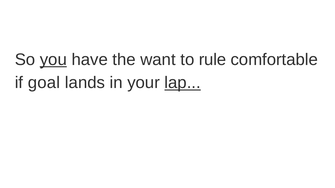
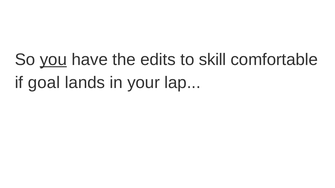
want: want -> edits
rule: rule -> skill
lap underline: present -> none
